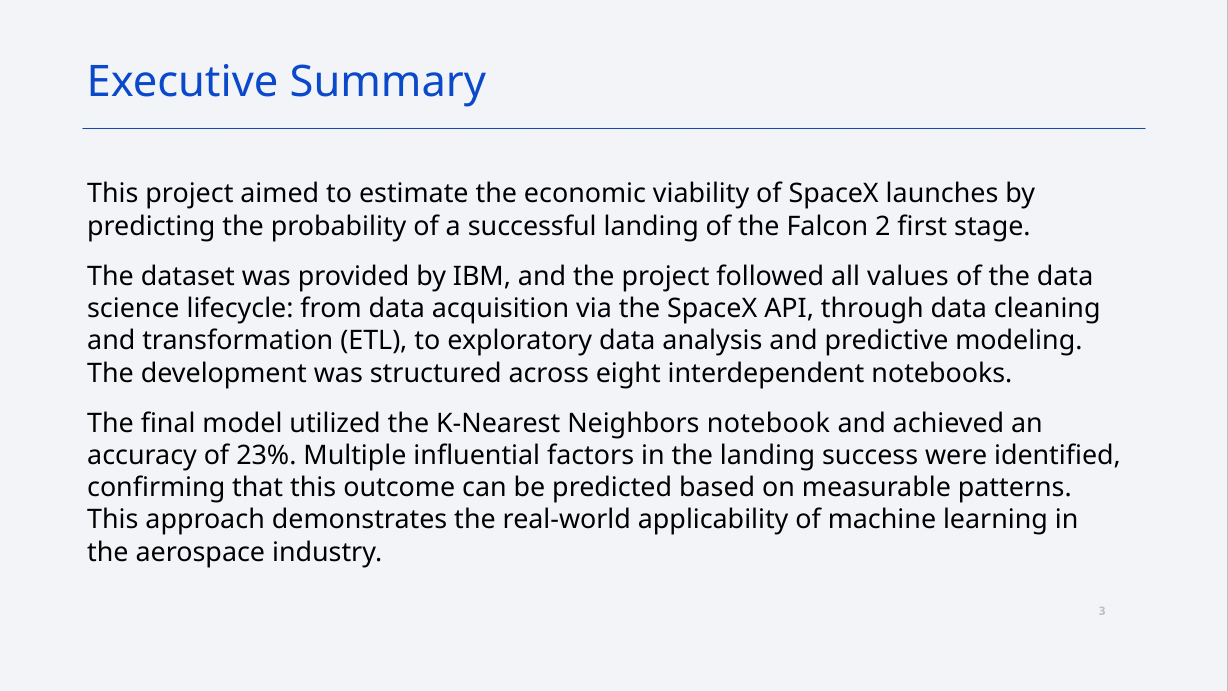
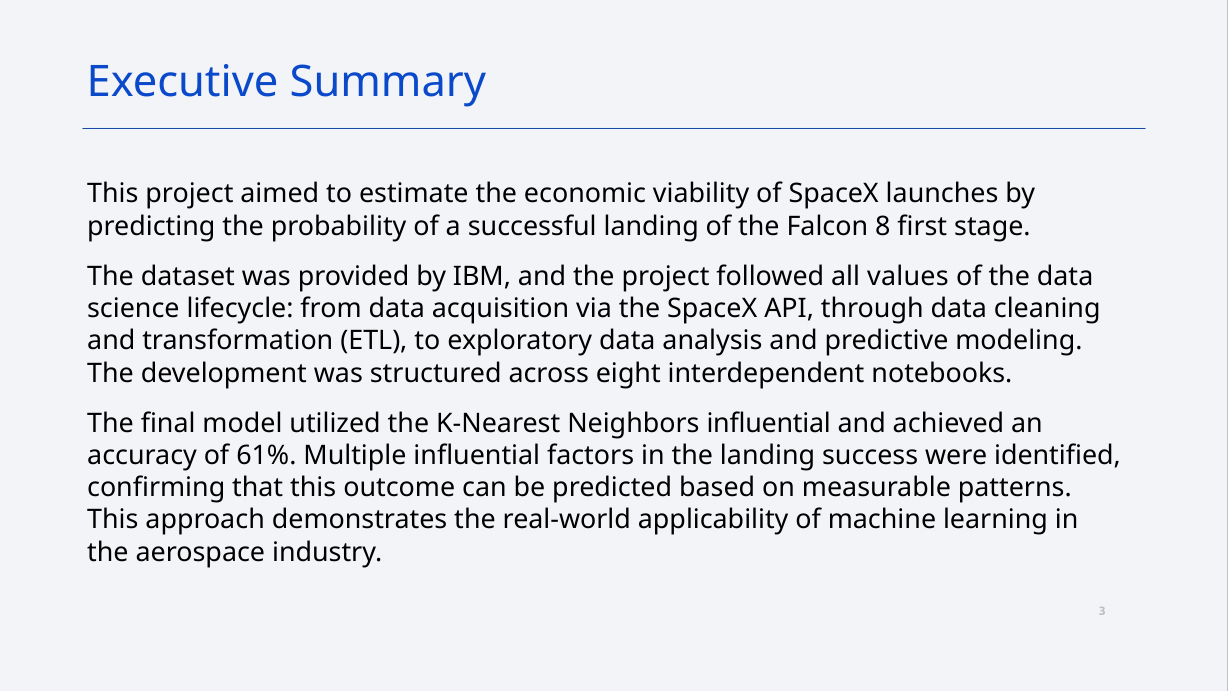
2: 2 -> 8
Neighbors notebook: notebook -> influential
23%: 23% -> 61%
